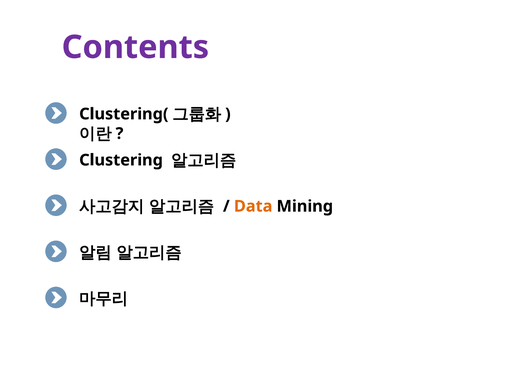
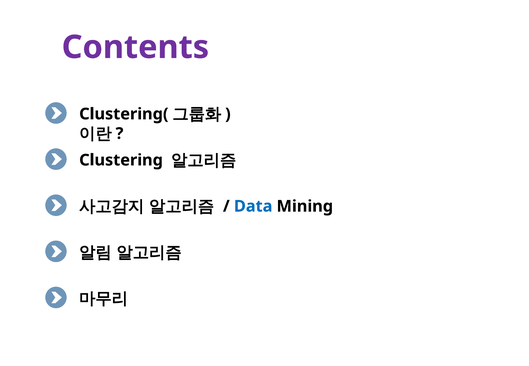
Data colour: orange -> blue
